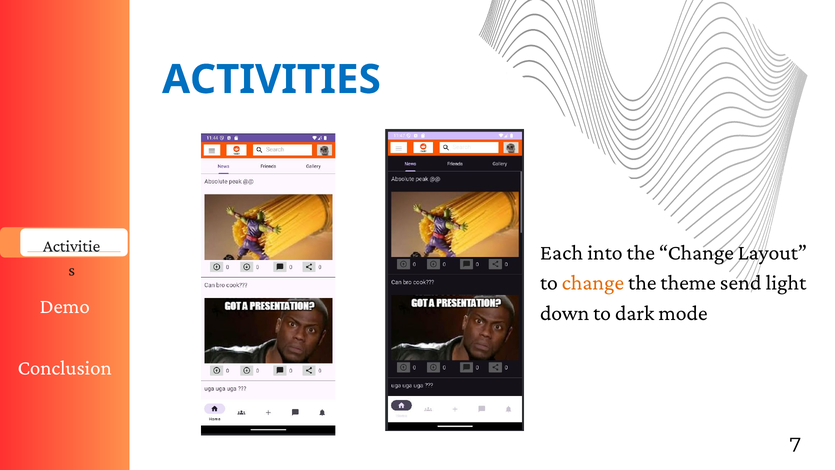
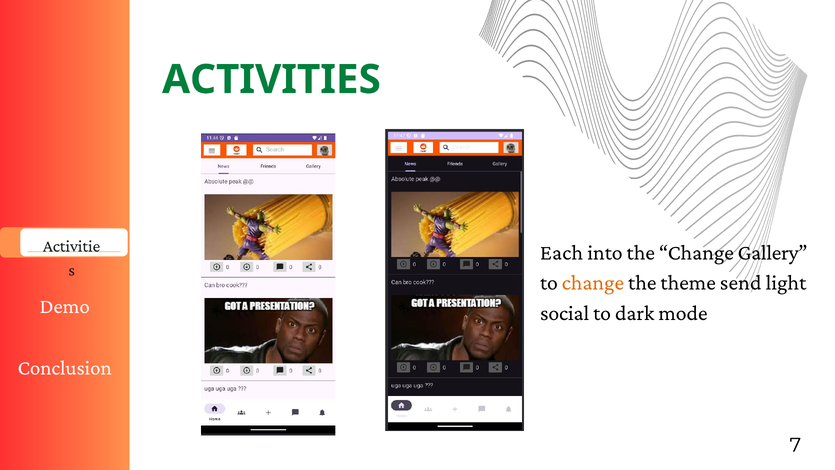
ACTIVITIES colour: blue -> green
Layout: Layout -> Gallery
down: down -> social
